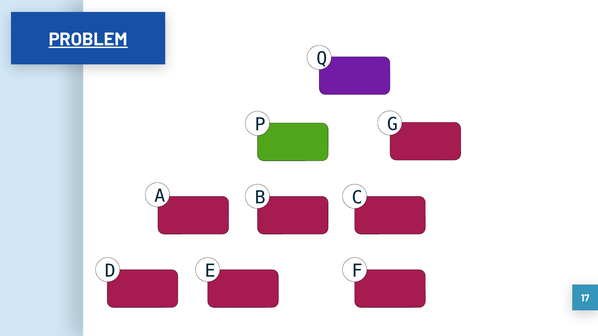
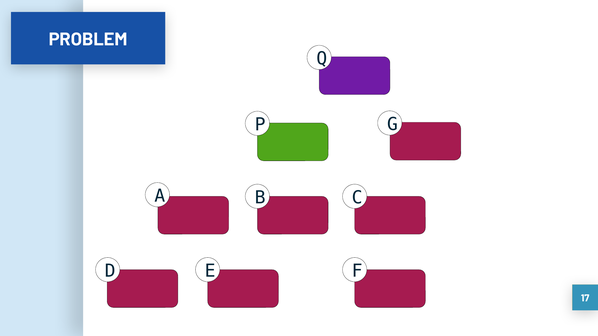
PROBLEM underline: present -> none
